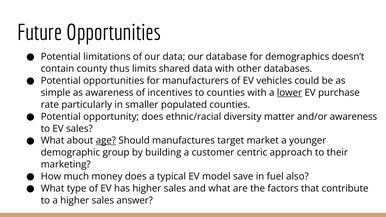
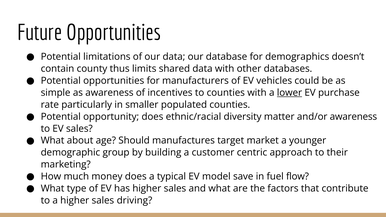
age underline: present -> none
also: also -> flow
answer: answer -> driving
